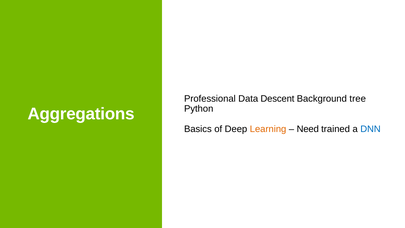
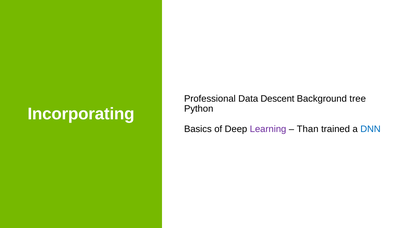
Aggregations: Aggregations -> Incorporating
Learning colour: orange -> purple
Need: Need -> Than
